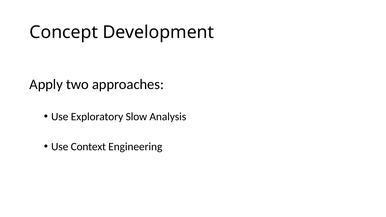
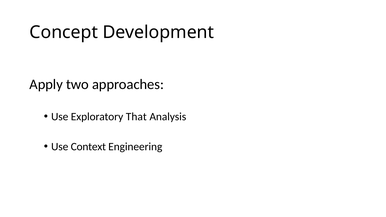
Slow: Slow -> That
